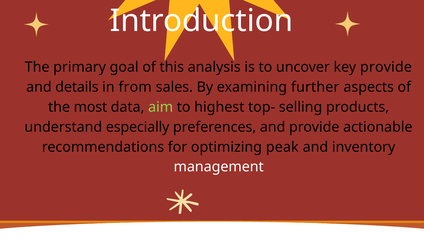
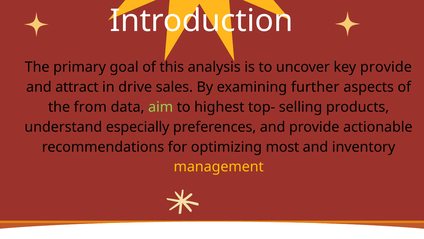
details: details -> attract
from: from -> drive
most: most -> from
peak: peak -> most
management colour: white -> yellow
